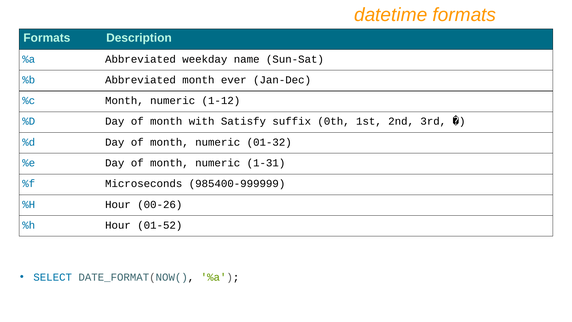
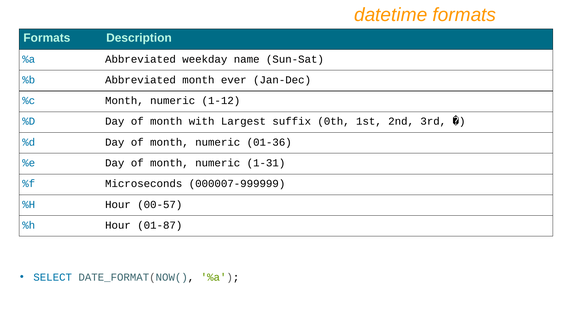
Satisfy: Satisfy -> Largest
01-32: 01-32 -> 01-36
985400-999999: 985400-999999 -> 000007-999999
00-26: 00-26 -> 00-57
01-52: 01-52 -> 01-87
